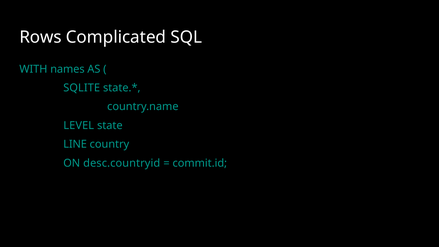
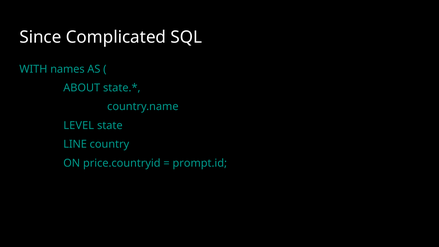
Rows: Rows -> Since
SQLITE: SQLITE -> ABOUT
desc.countryid: desc.countryid -> price.countryid
commit.id: commit.id -> prompt.id
